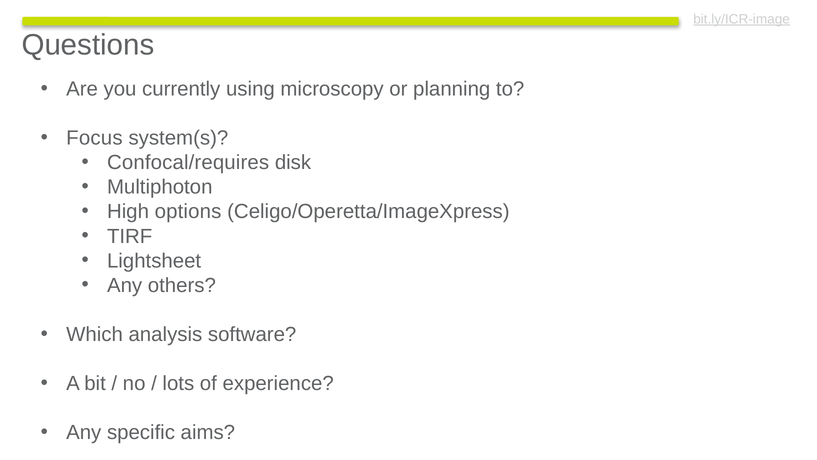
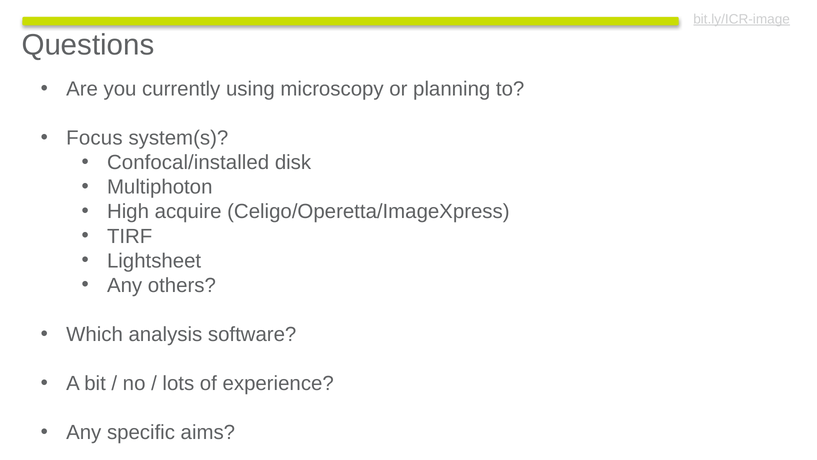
Confocal/requires: Confocal/requires -> Confocal/installed
options: options -> acquire
